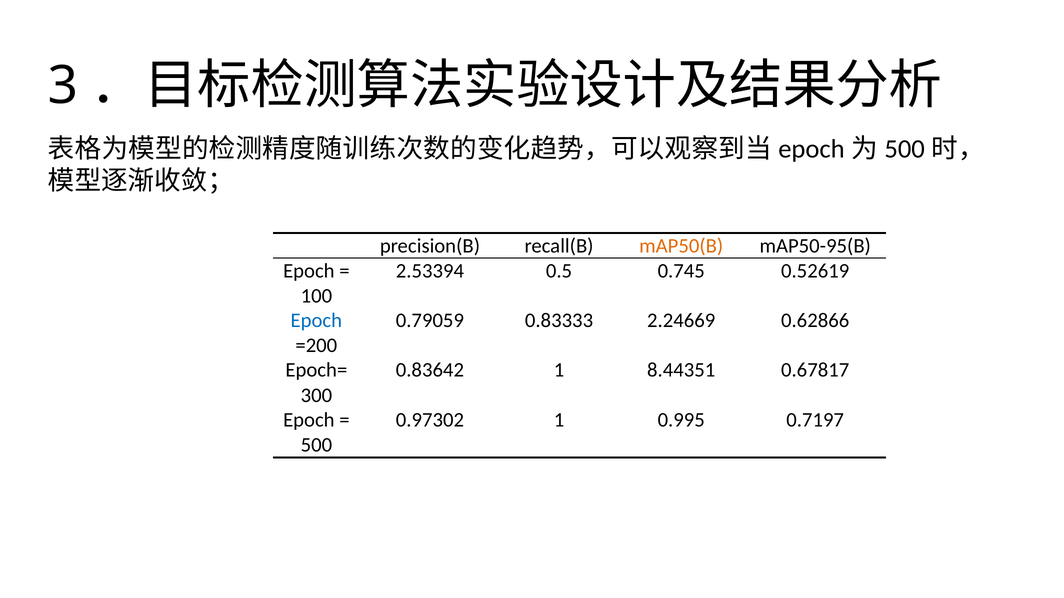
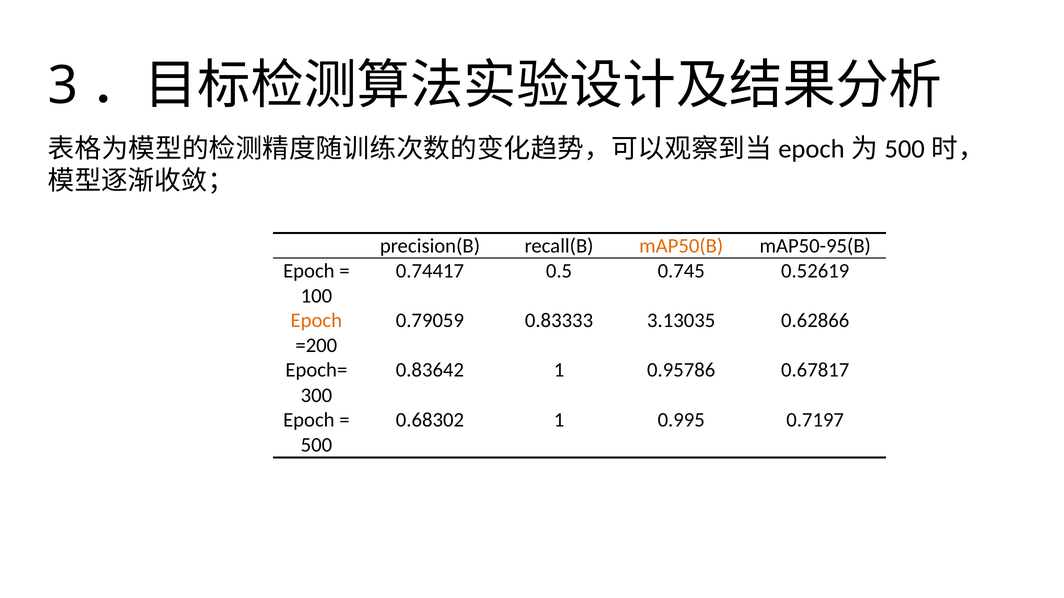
2.53394: 2.53394 -> 0.74417
Epoch at (316, 321) colour: blue -> orange
2.24669: 2.24669 -> 3.13035
8.44351: 8.44351 -> 0.95786
0.97302: 0.97302 -> 0.68302
